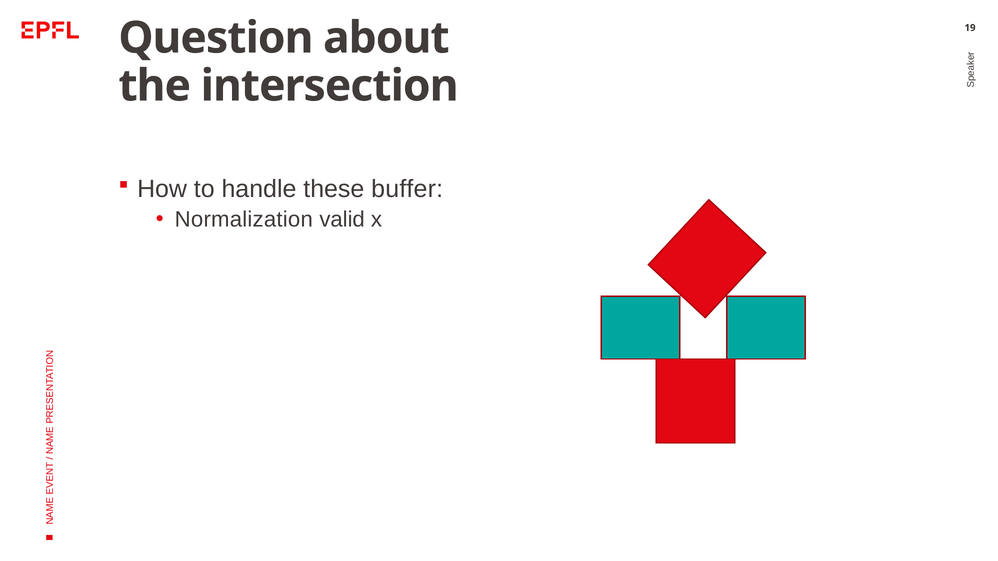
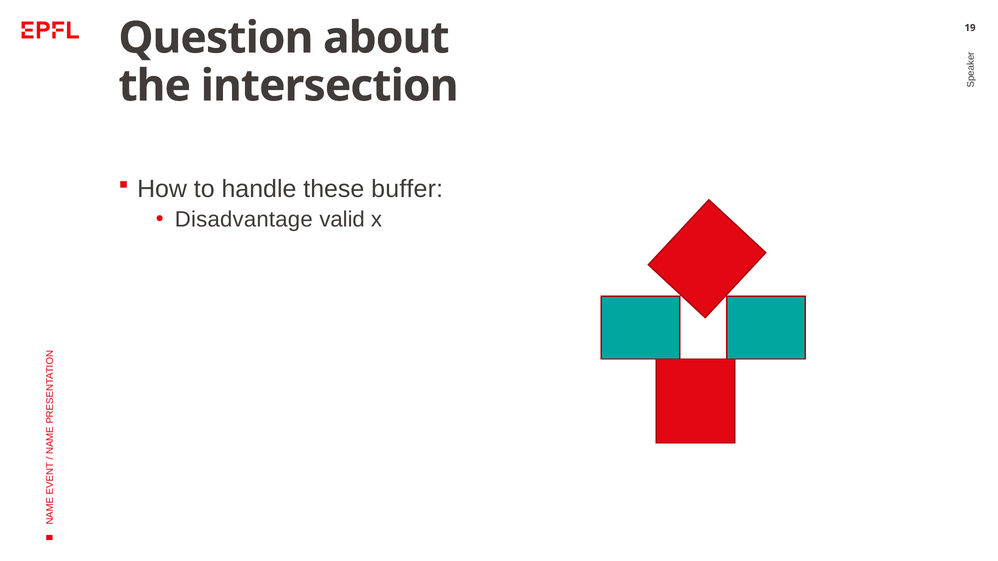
Normalization: Normalization -> Disadvantage
